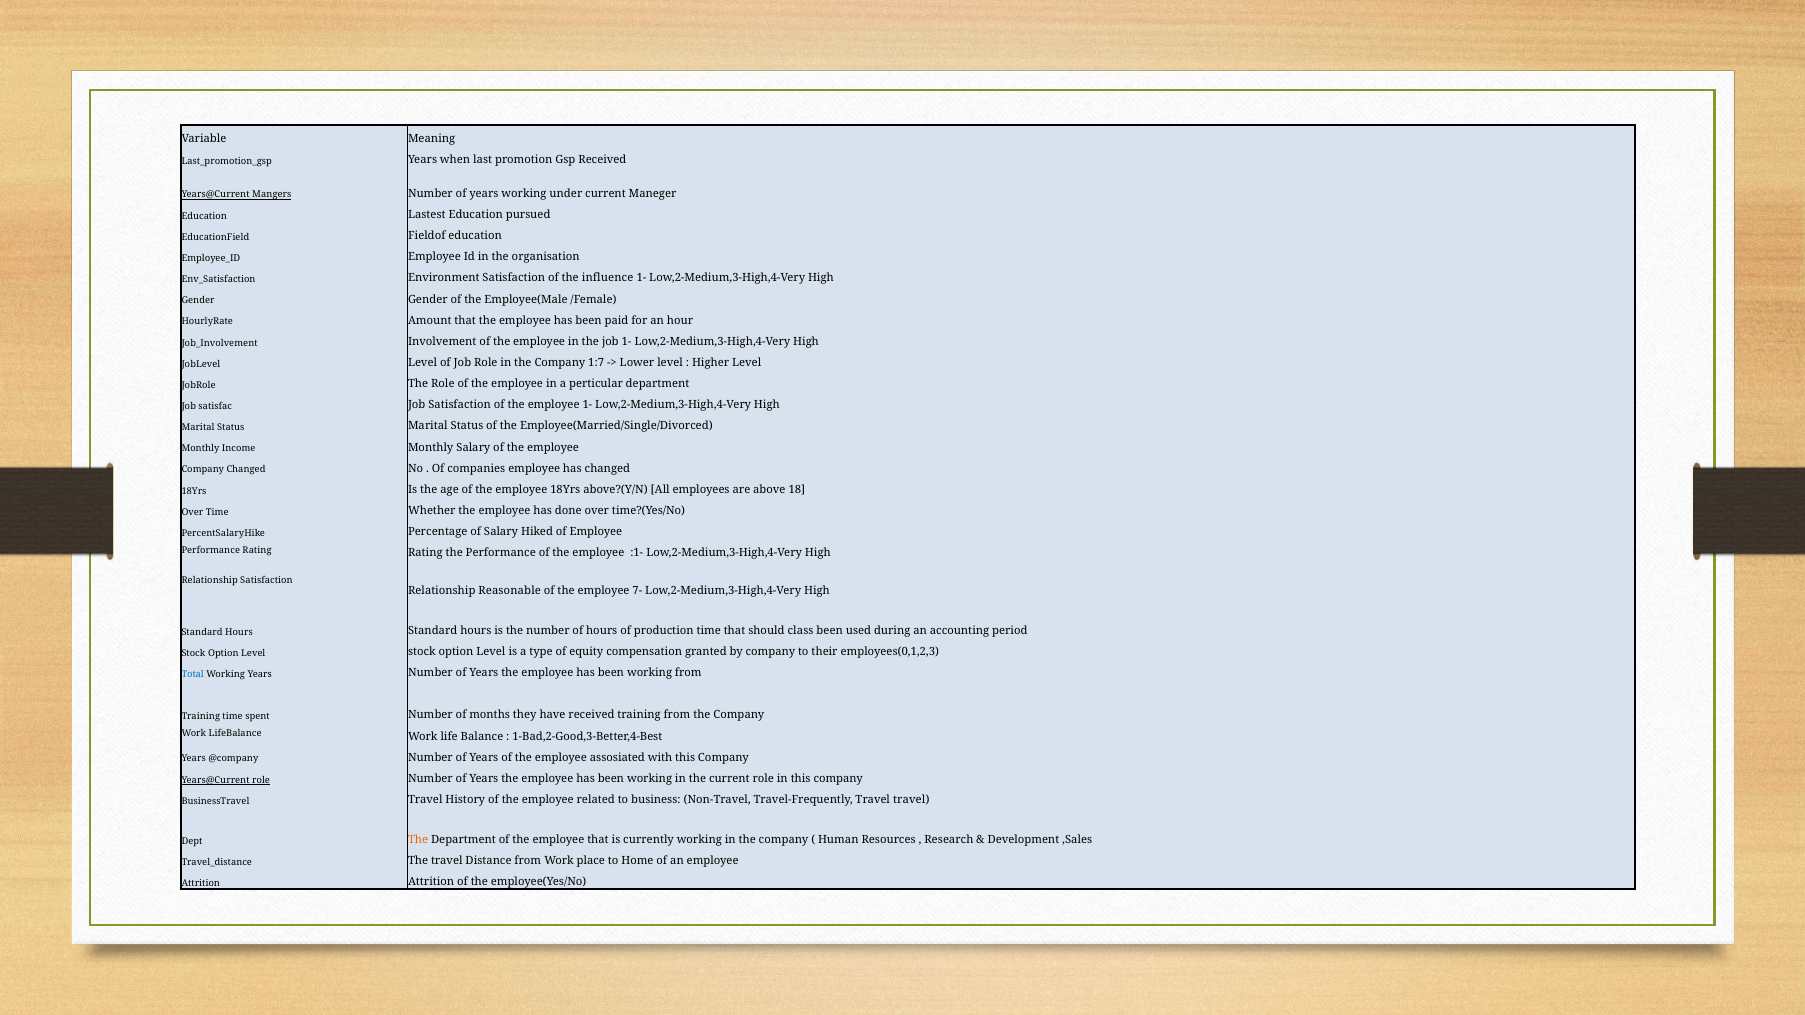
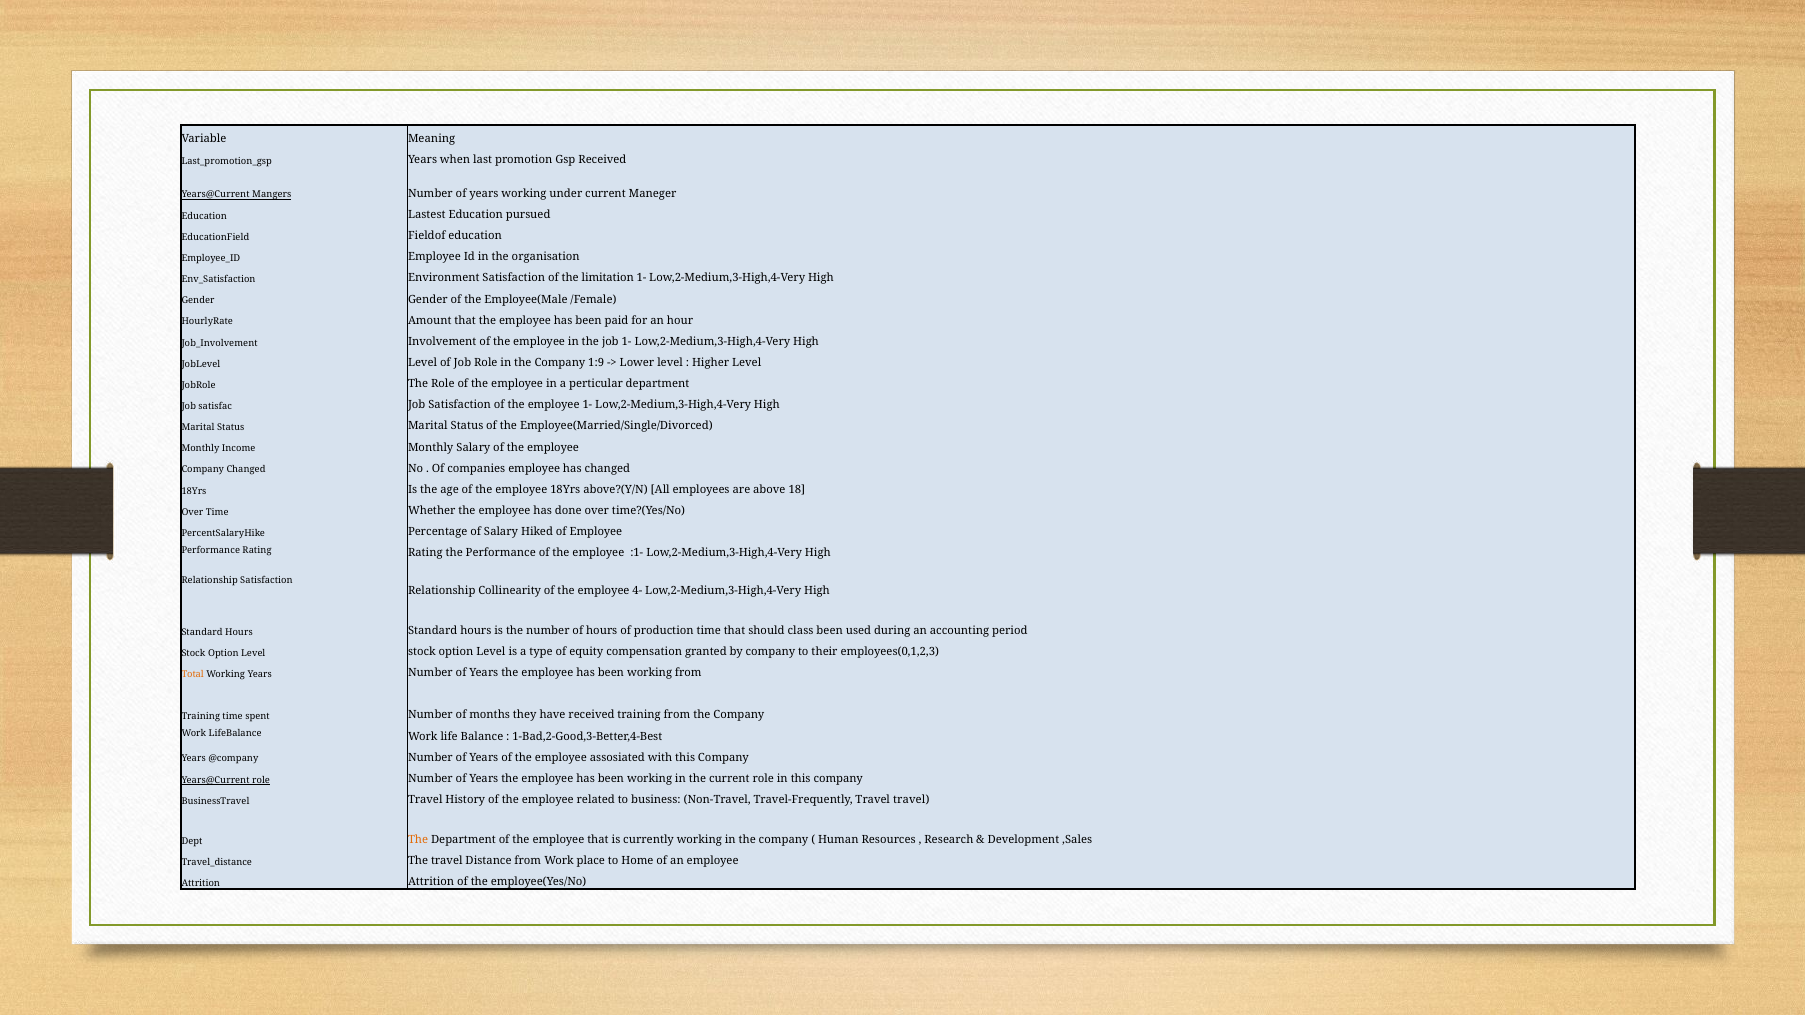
influence: influence -> limitation
1:7: 1:7 -> 1:9
Reasonable: Reasonable -> Collinearity
7-: 7- -> 4-
Total colour: blue -> orange
